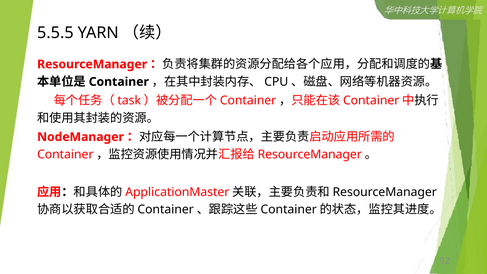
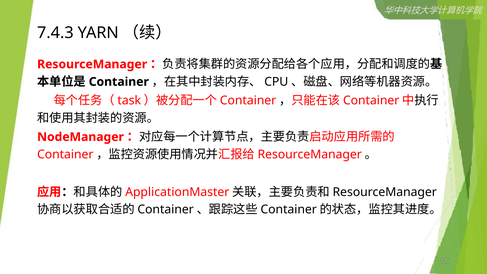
5.5.5: 5.5.5 -> 7.4.3
